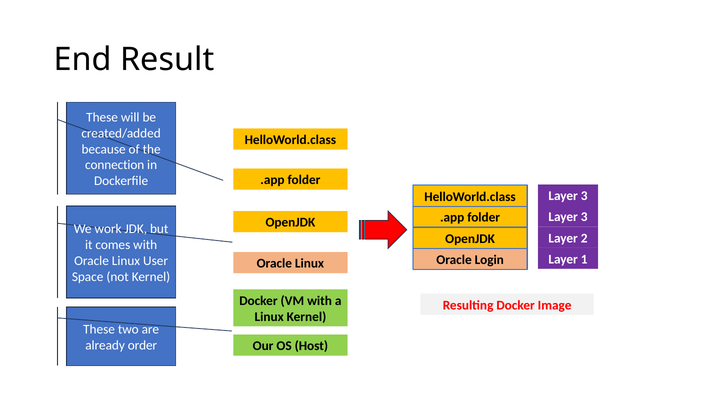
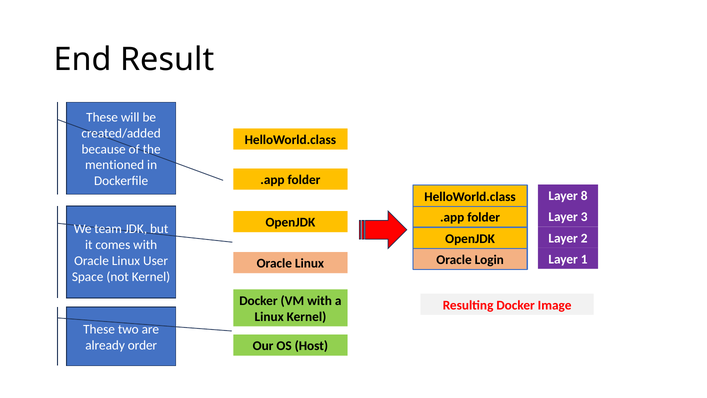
connection: connection -> mentioned
3 at (584, 196): 3 -> 8
work: work -> team
